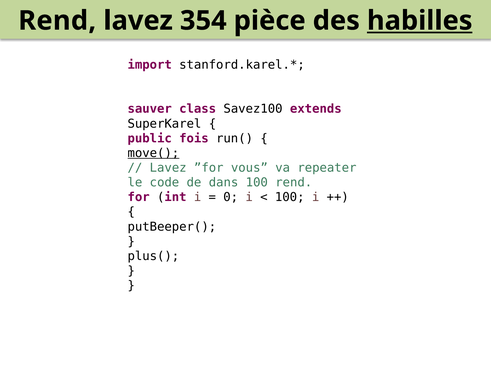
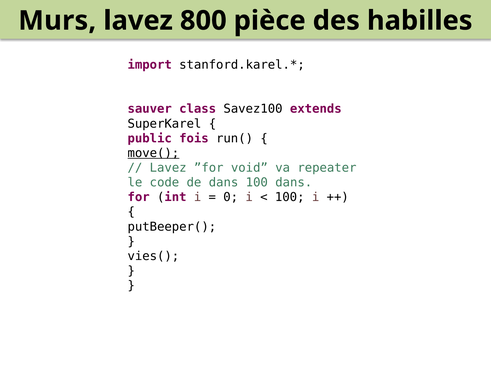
Rend at (57, 21): Rend -> Murs
354: 354 -> 800
habilles underline: present -> none
vous: vous -> void
100 rend: rend -> dans
plus(: plus( -> vies(
